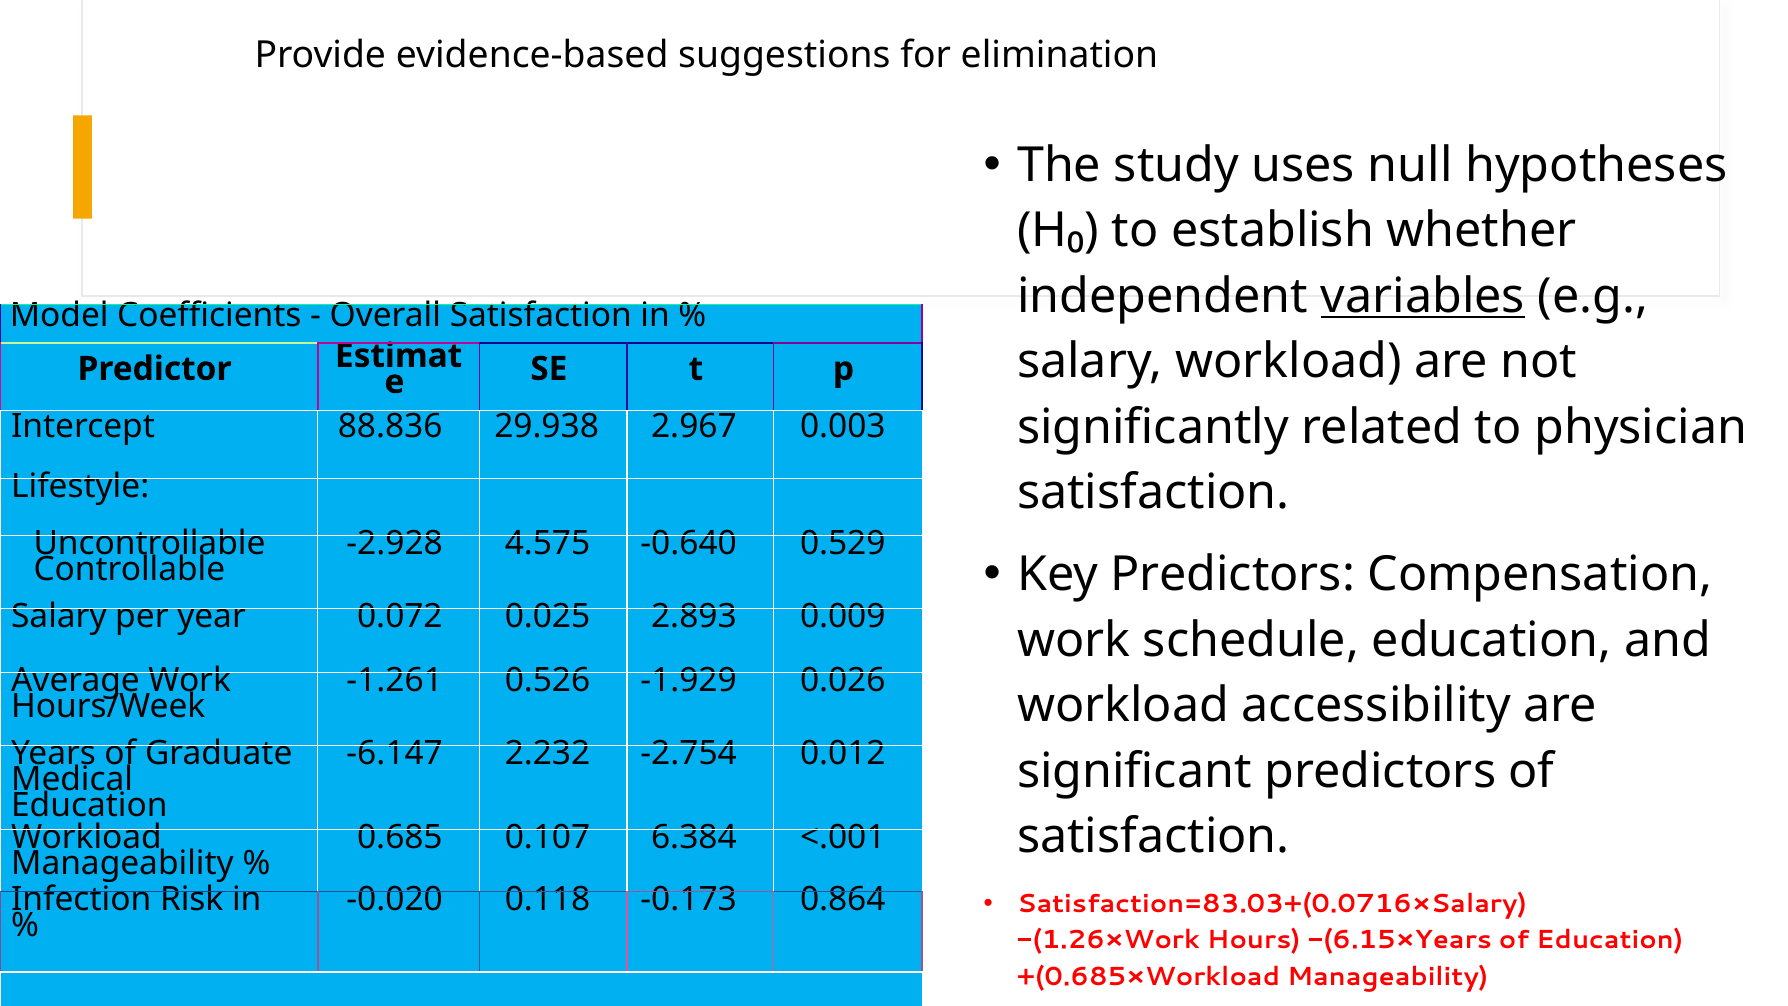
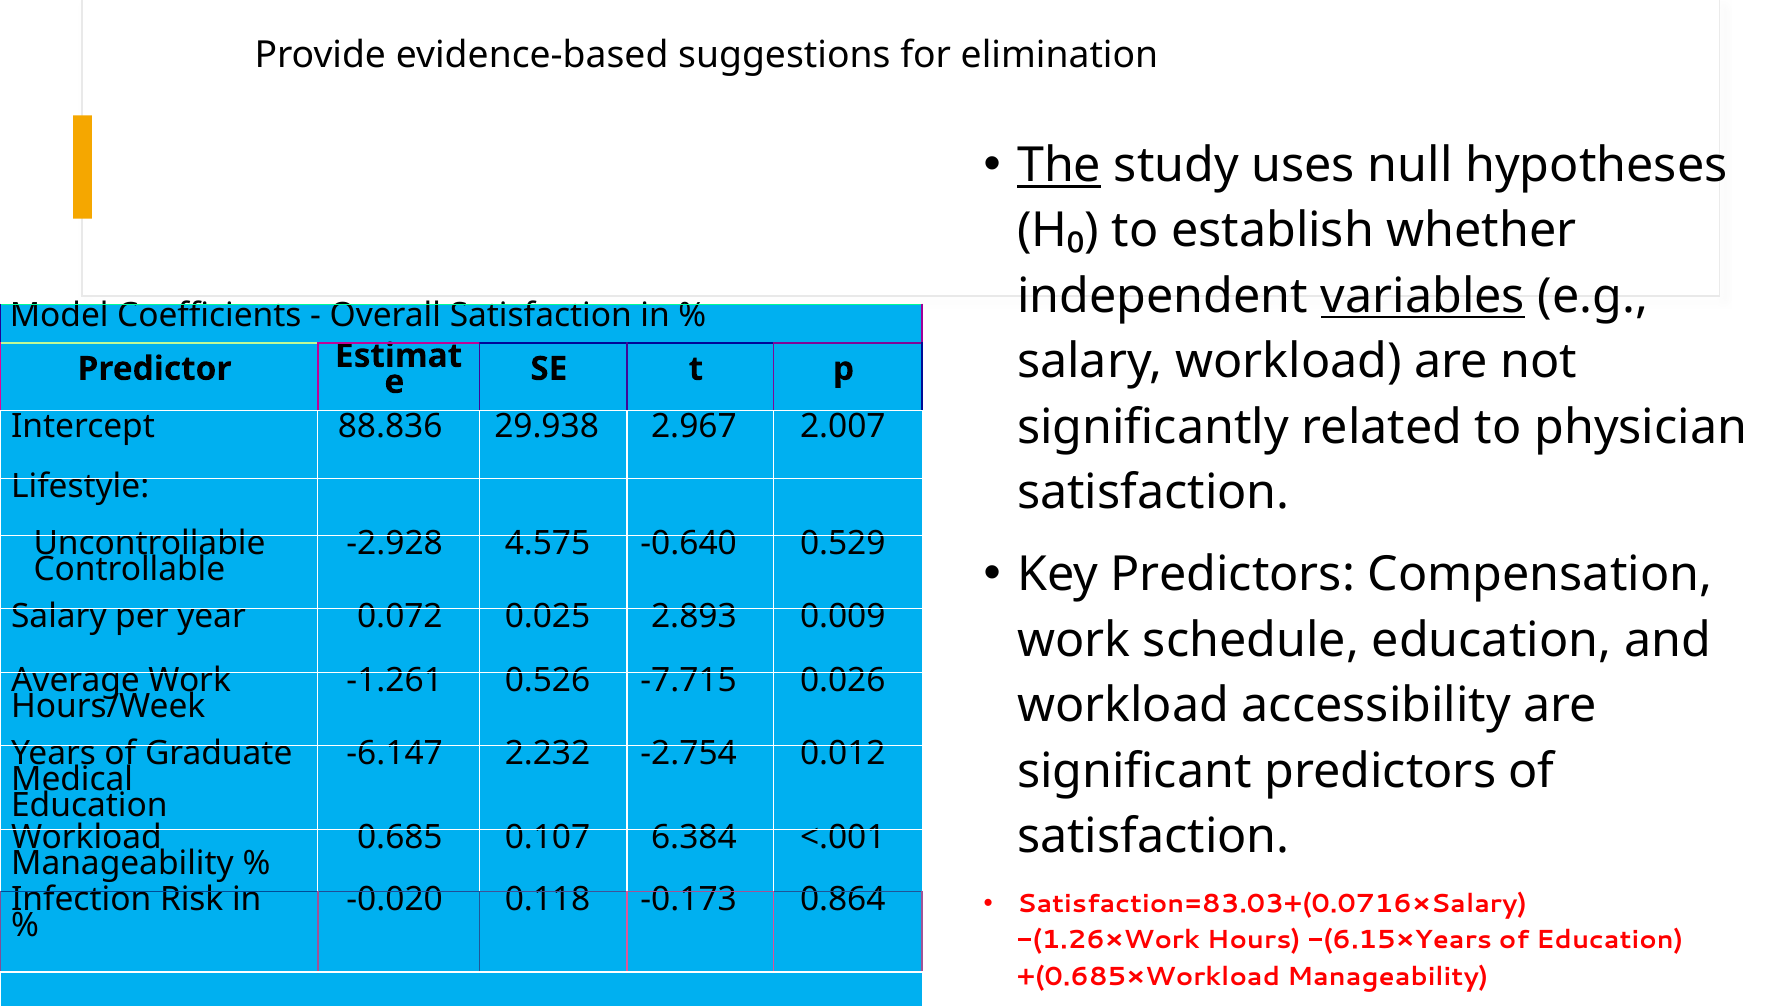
The underline: none -> present
0.003: 0.003 -> 2.007
-1.929: -1.929 -> -7.715
